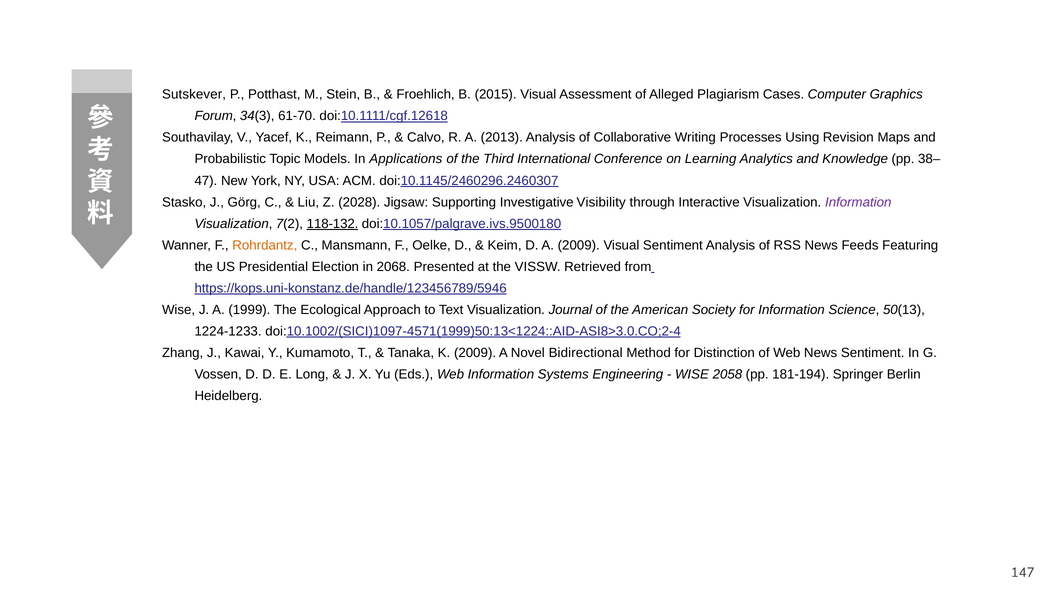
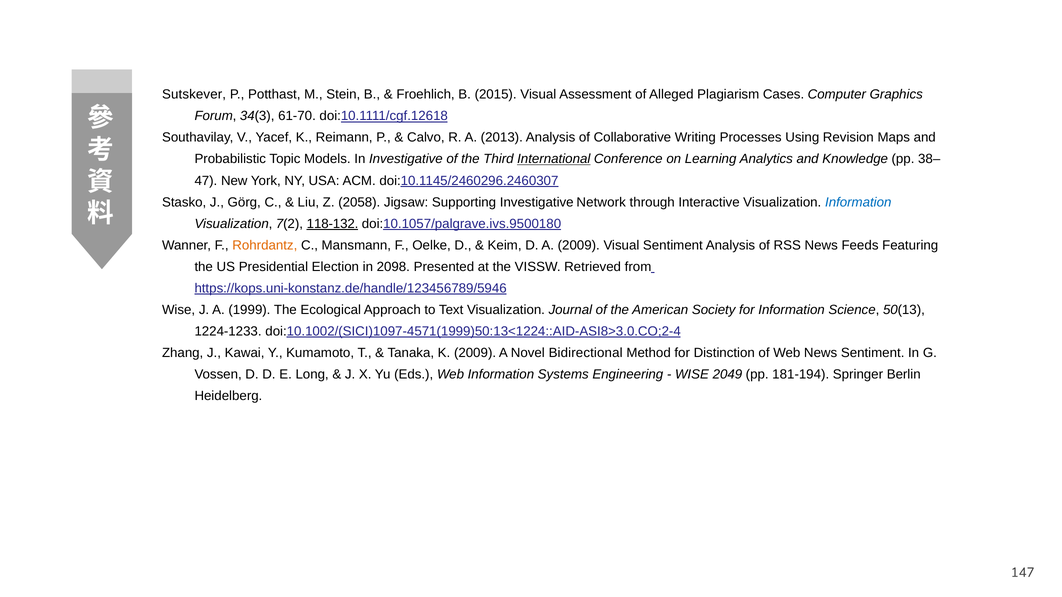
In Applications: Applications -> Investigative
International underline: none -> present
2028: 2028 -> 2058
Visibility: Visibility -> Network
Information at (858, 202) colour: purple -> blue
2068: 2068 -> 2098
2058: 2058 -> 2049
